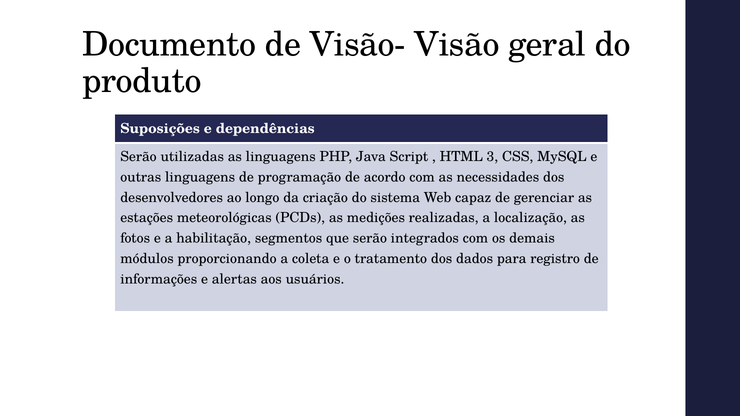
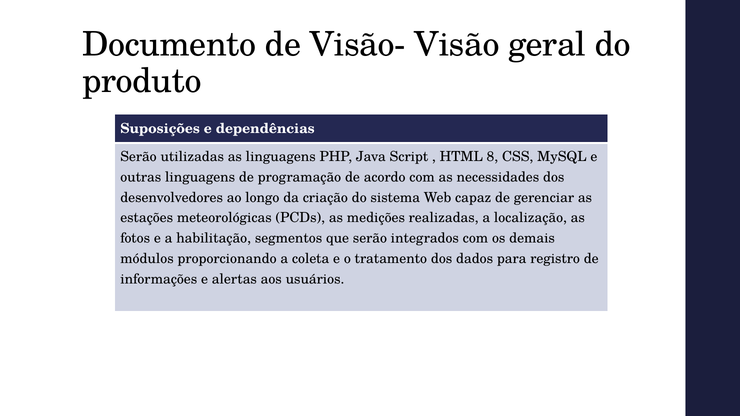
3: 3 -> 8
